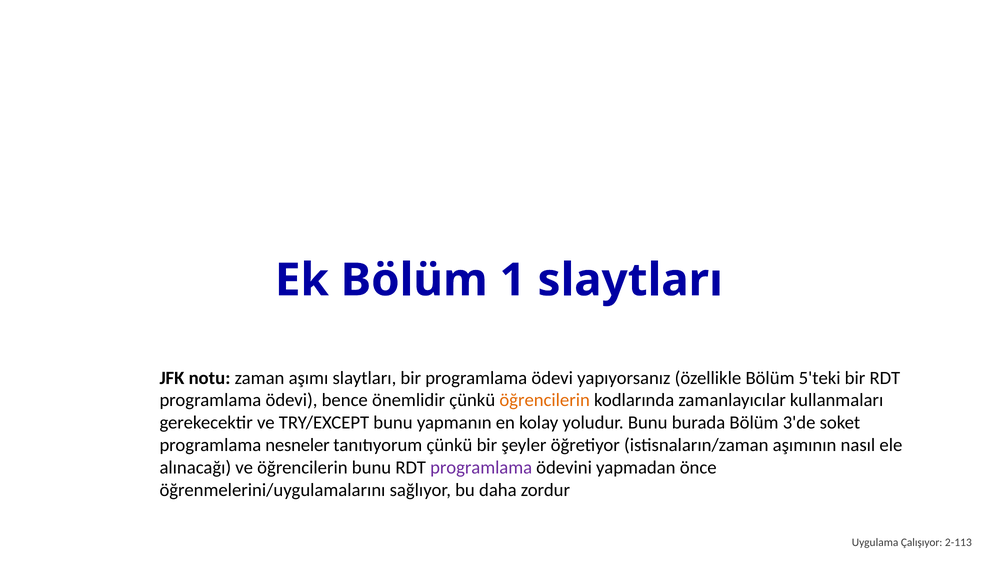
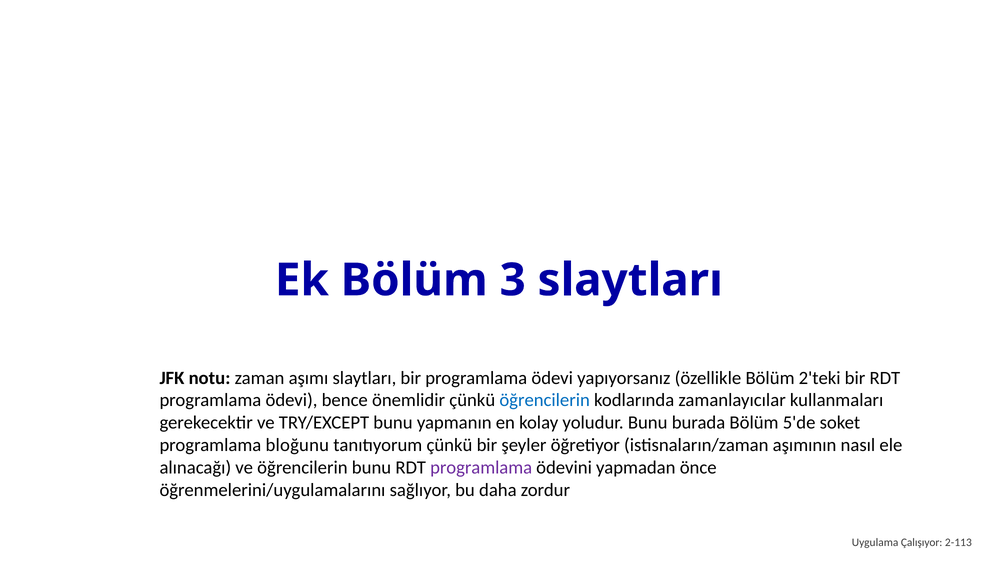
1: 1 -> 3
5'teki: 5'teki -> 2'teki
öğrencilerin at (545, 401) colour: orange -> blue
3'de: 3'de -> 5'de
nesneler: nesneler -> bloğunu
